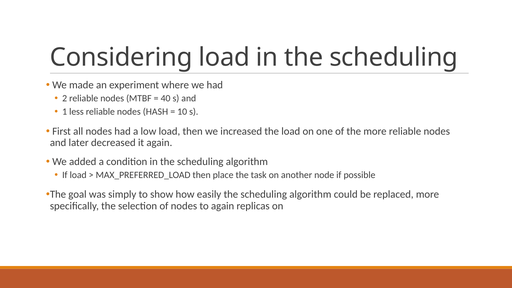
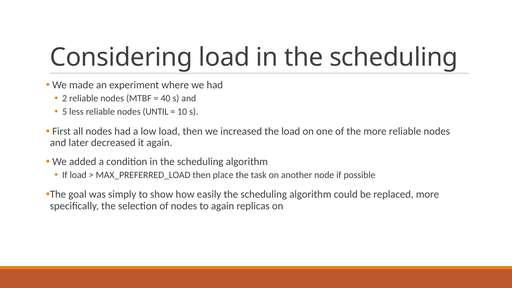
1: 1 -> 5
HASH: HASH -> UNTIL
